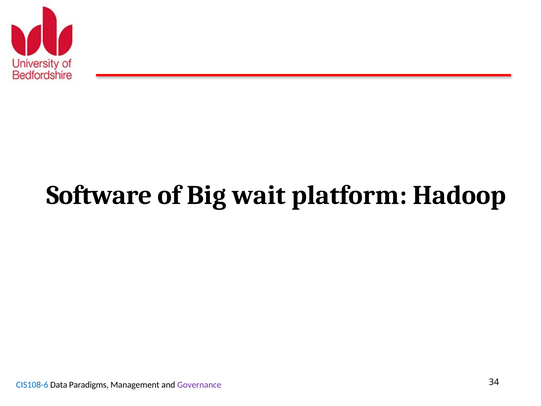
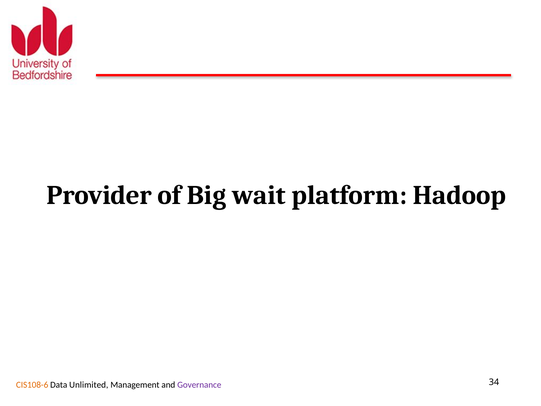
Software: Software -> Provider
CIS108-6 colour: blue -> orange
Paradigms: Paradigms -> Unlimited
